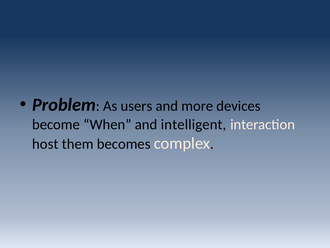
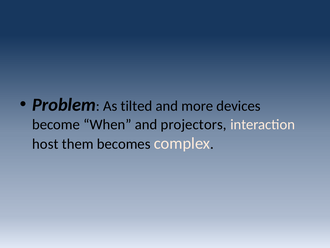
users: users -> tilted
intelligent: intelligent -> projectors
